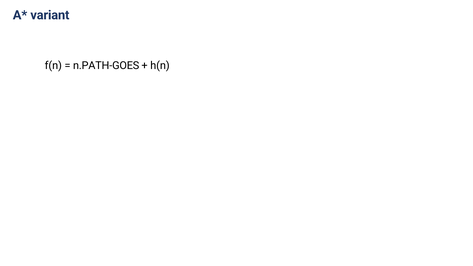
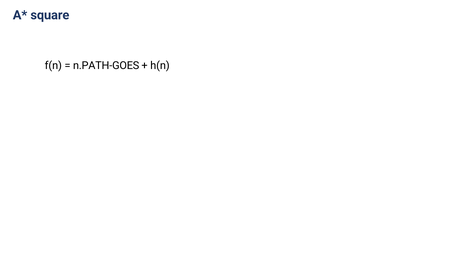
variant: variant -> square
